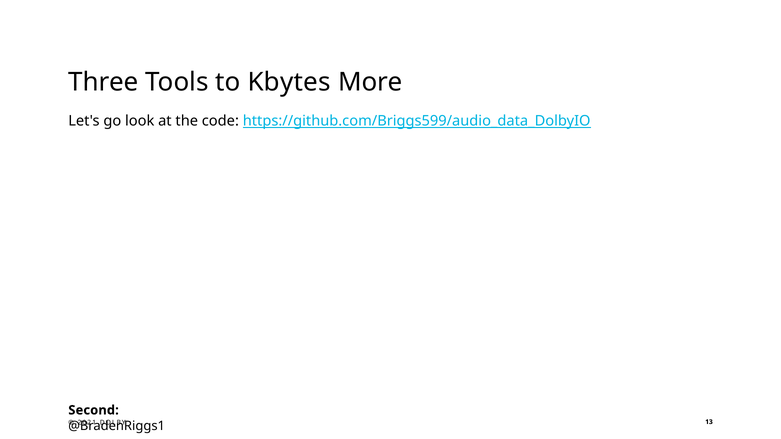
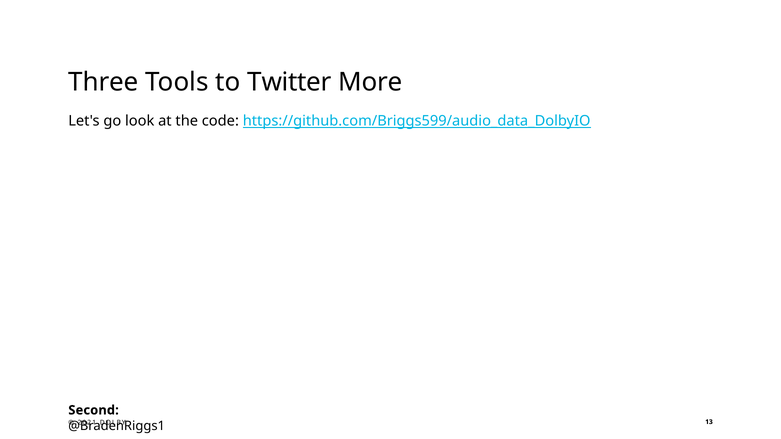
Kbytes: Kbytes -> Twitter
